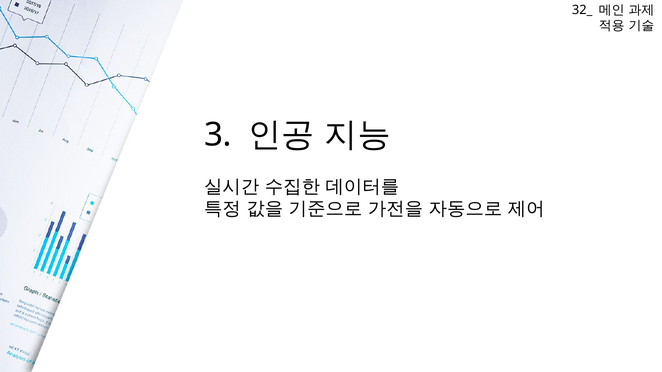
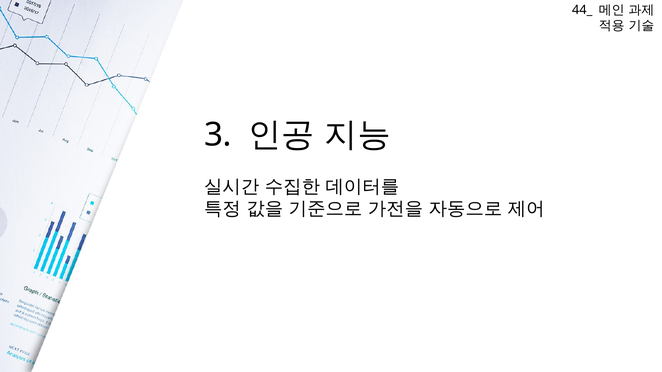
32_: 32_ -> 44_
